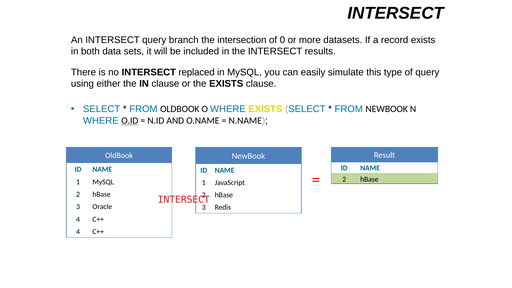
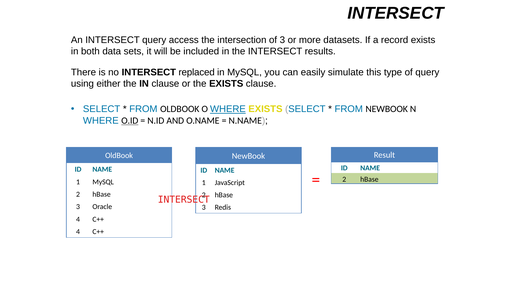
branch: branch -> access
of 0: 0 -> 3
WHERE at (228, 109) underline: none -> present
